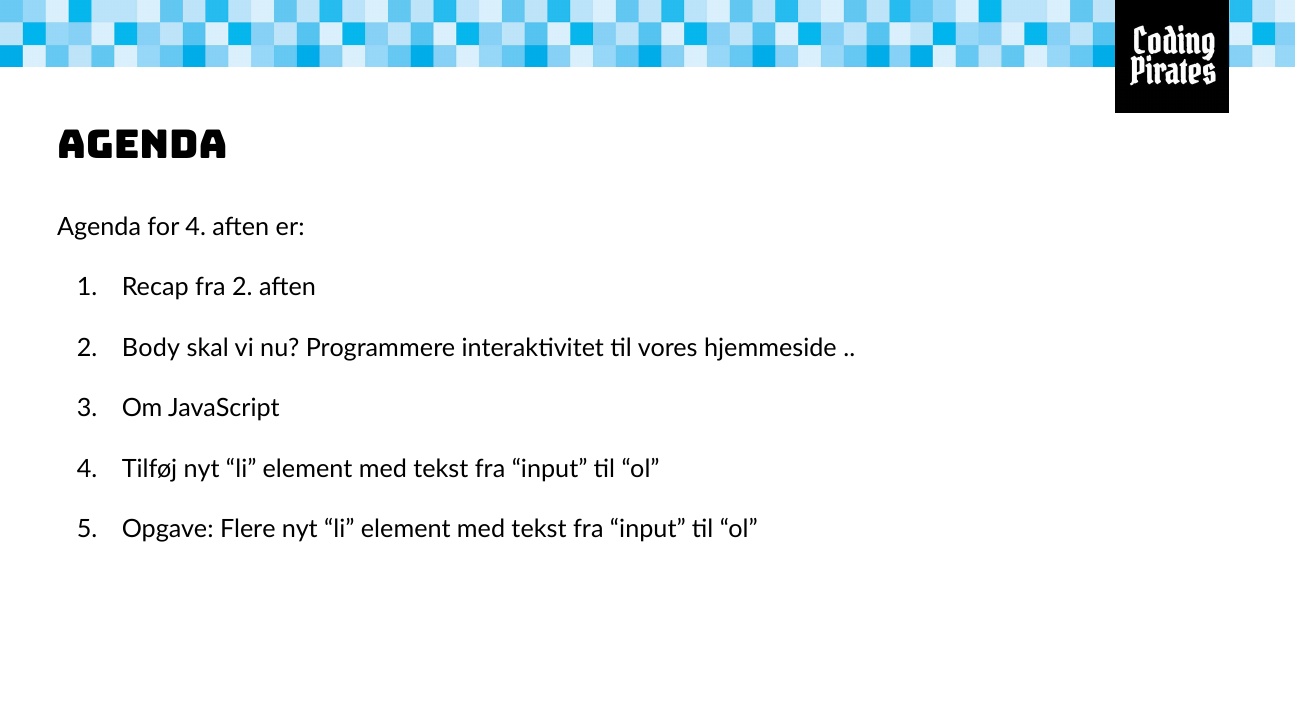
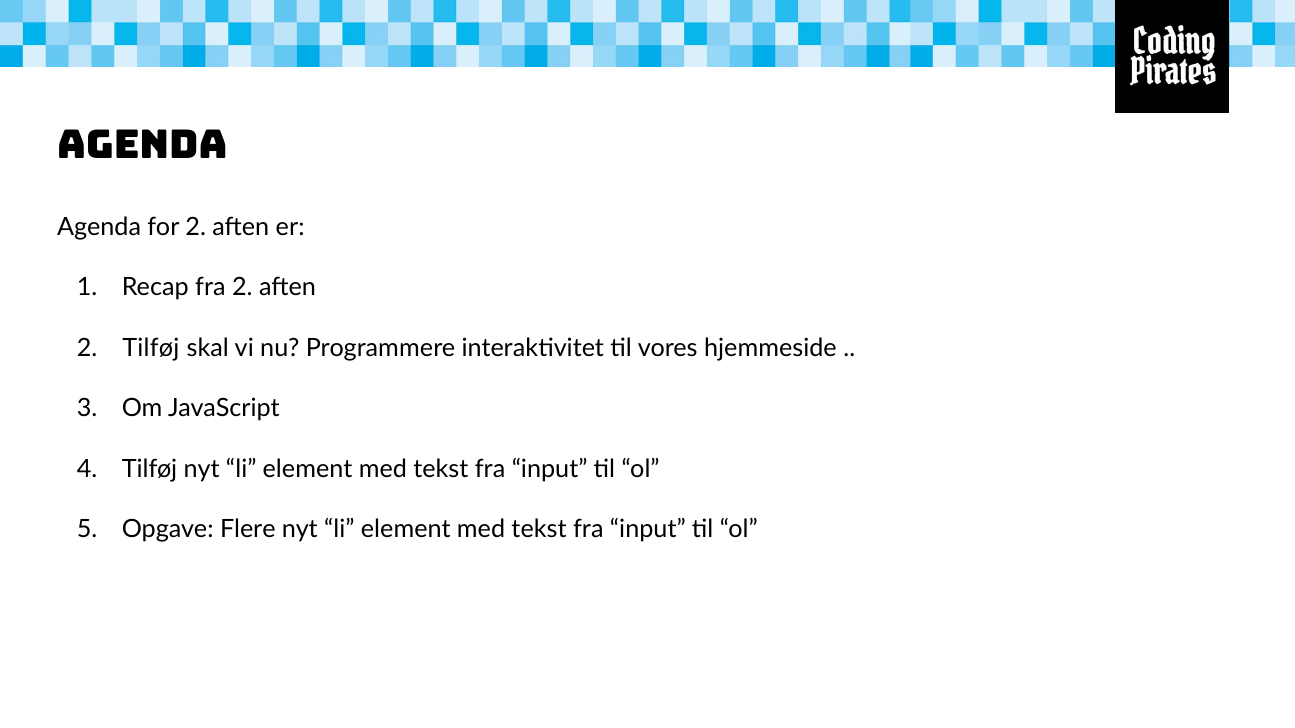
for 4: 4 -> 2
2 Body: Body -> Tilføj
